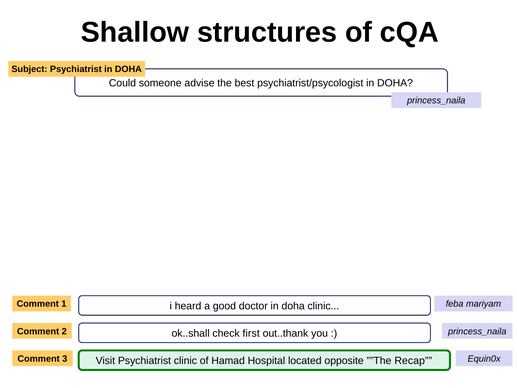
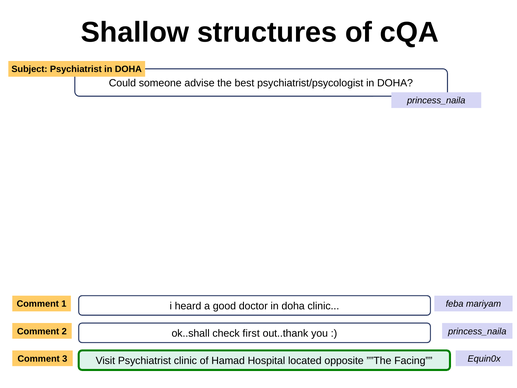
Recap: Recap -> Facing
